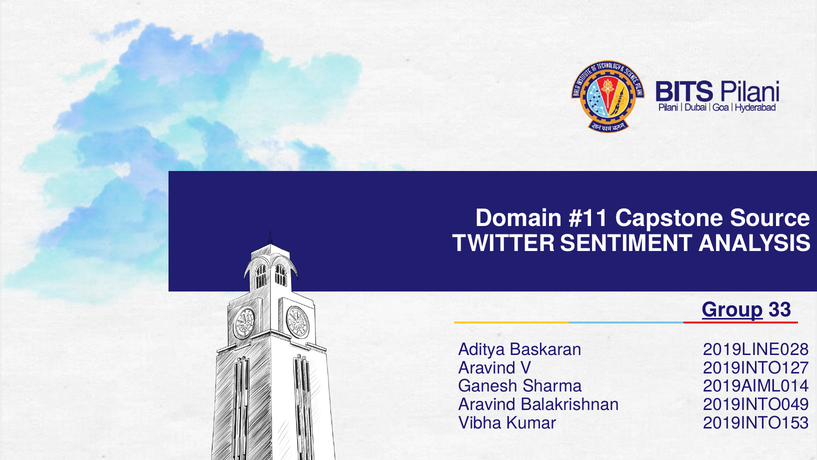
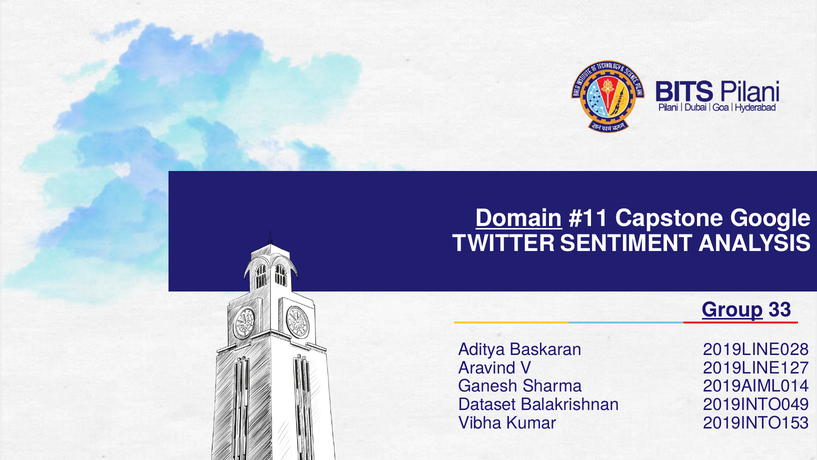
Domain underline: none -> present
Source: Source -> Google
2019INTO127: 2019INTO127 -> 2019LINE127
Aravind at (487, 404): Aravind -> Dataset
